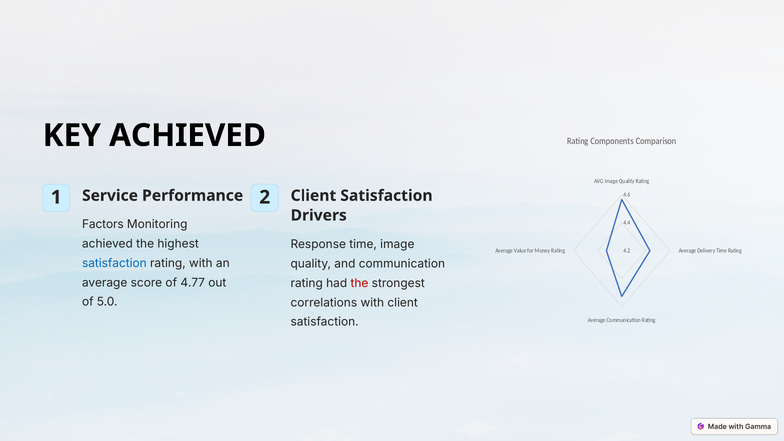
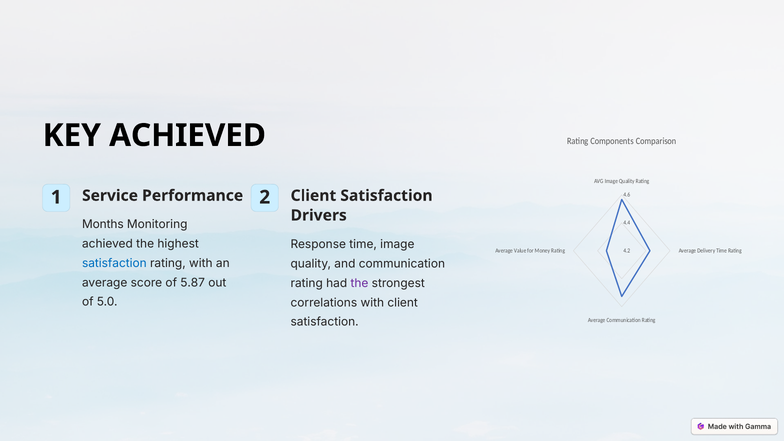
Factors: Factors -> Months
4.77: 4.77 -> 5.87
the at (359, 283) colour: red -> purple
